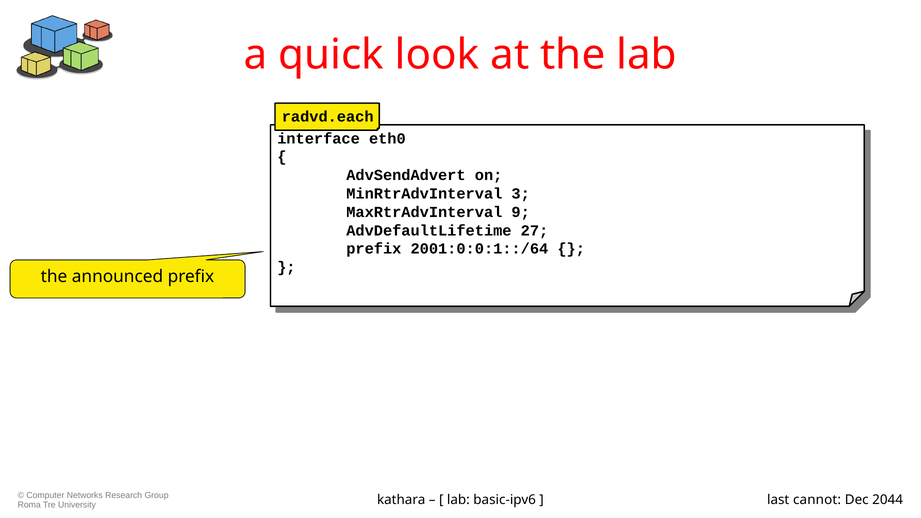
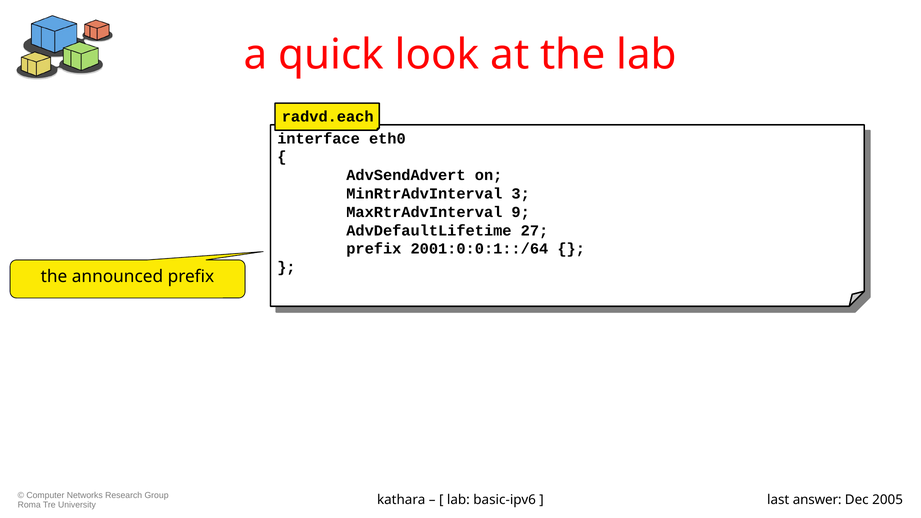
cannot: cannot -> answer
2044: 2044 -> 2005
